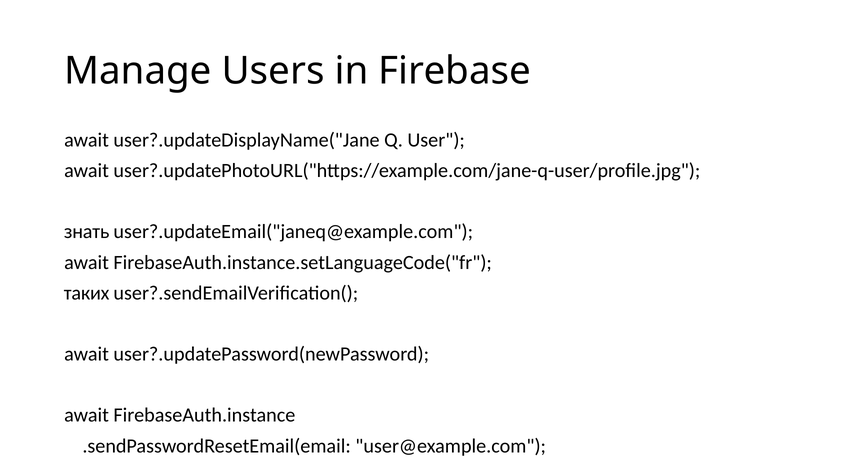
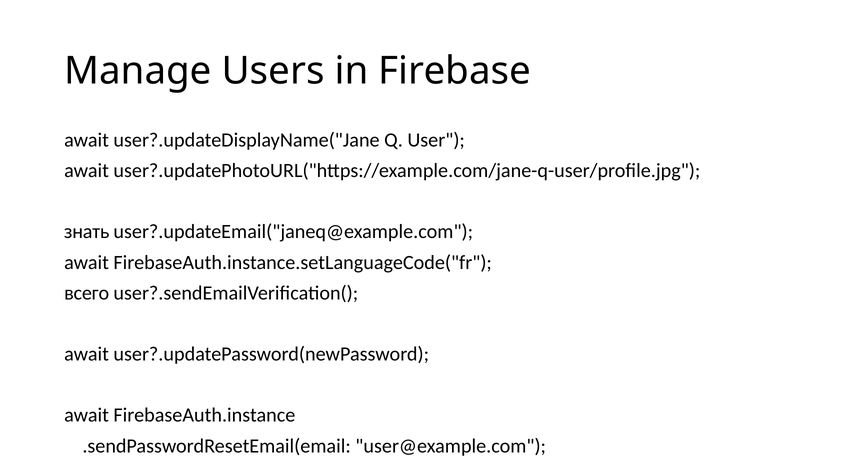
таких: таких -> всего
